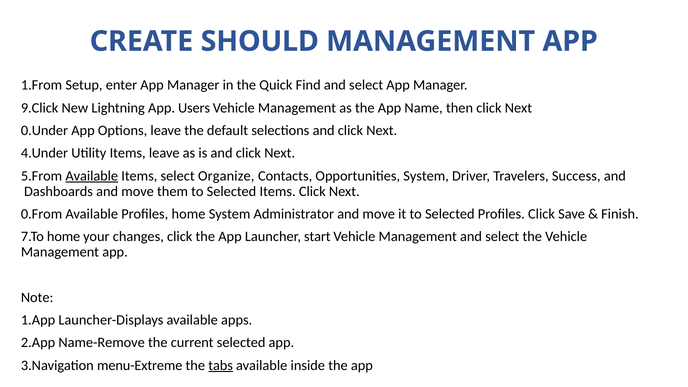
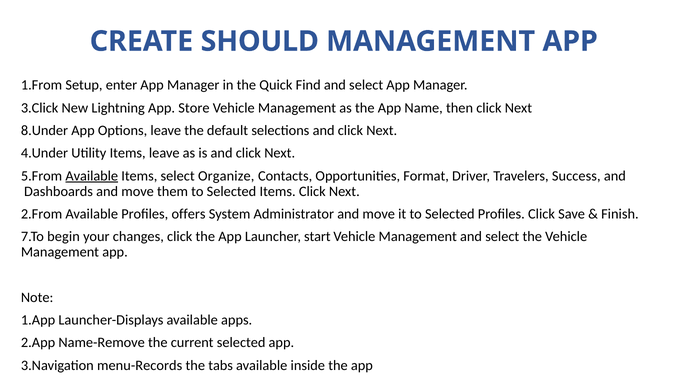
9.Click: 9.Click -> 3.Click
Users: Users -> Store
0.Under: 0.Under -> 8.Under
Opportunities System: System -> Format
0.From: 0.From -> 2.From
Profiles home: home -> offers
7.To home: home -> begin
menu-Extreme: menu-Extreme -> menu-Records
tabs underline: present -> none
